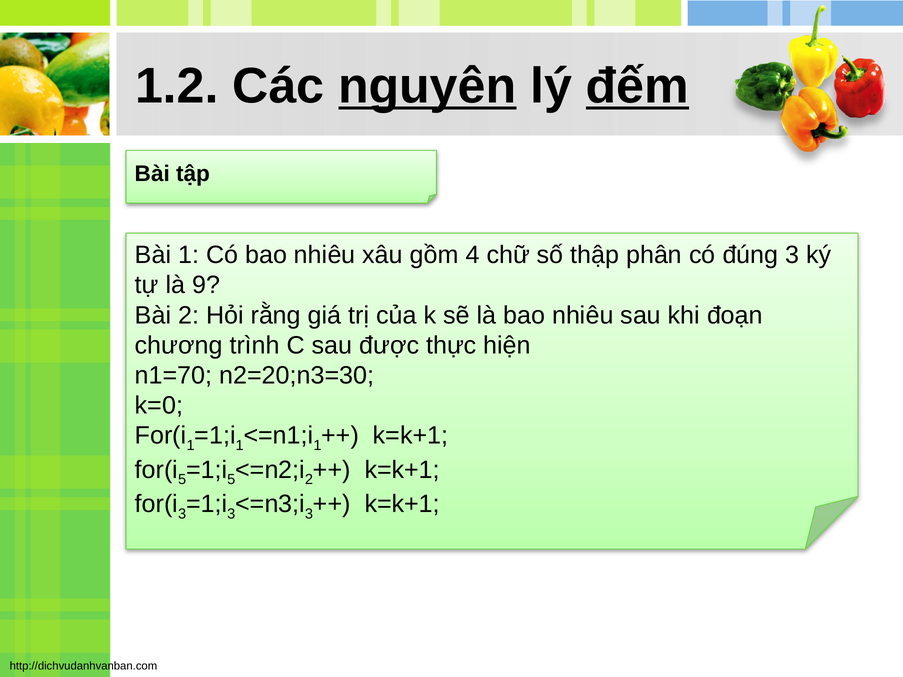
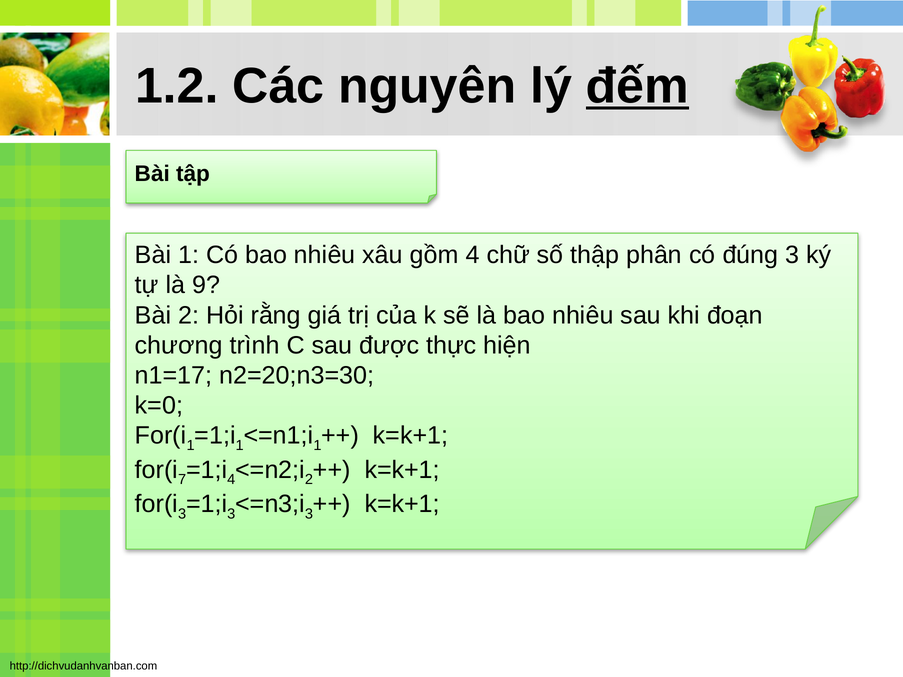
nguyên underline: present -> none
n1=70: n1=70 -> n1=17
5 at (182, 480): 5 -> 7
5 at (231, 480): 5 -> 4
